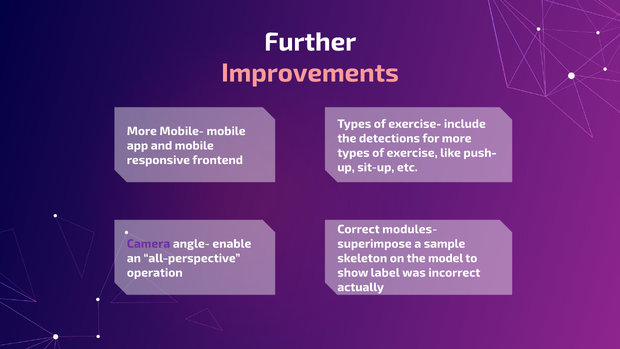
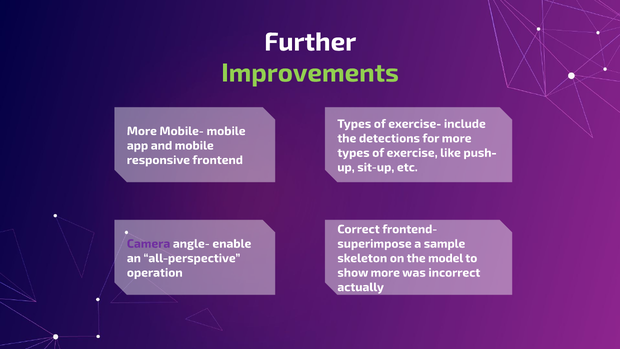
Improvements colour: pink -> light green
modules-: modules- -> frontend-
show label: label -> more
